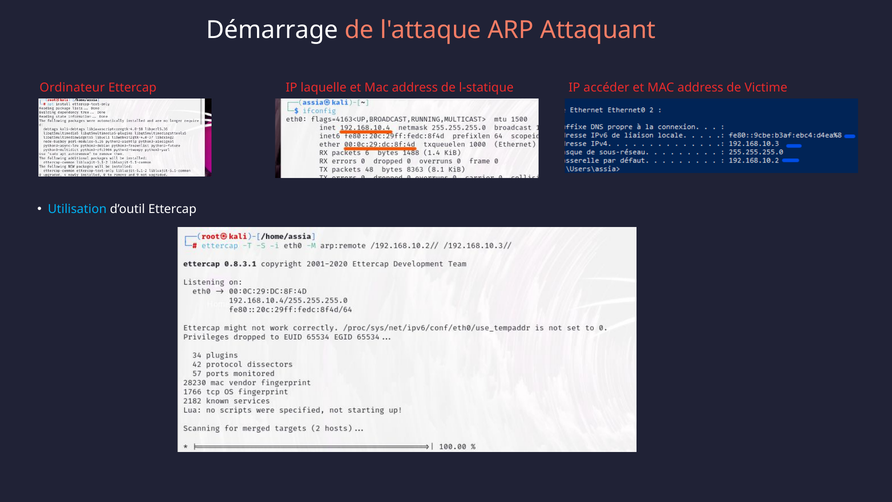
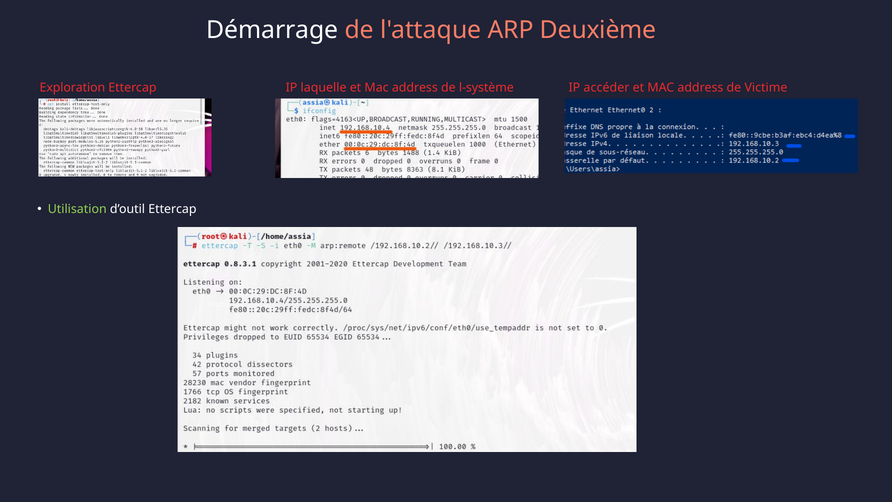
Attaquant: Attaquant -> Deuxième
Ordinateur: Ordinateur -> Exploration
l-statique: l-statique -> l-système
Utilisation colour: light blue -> light green
